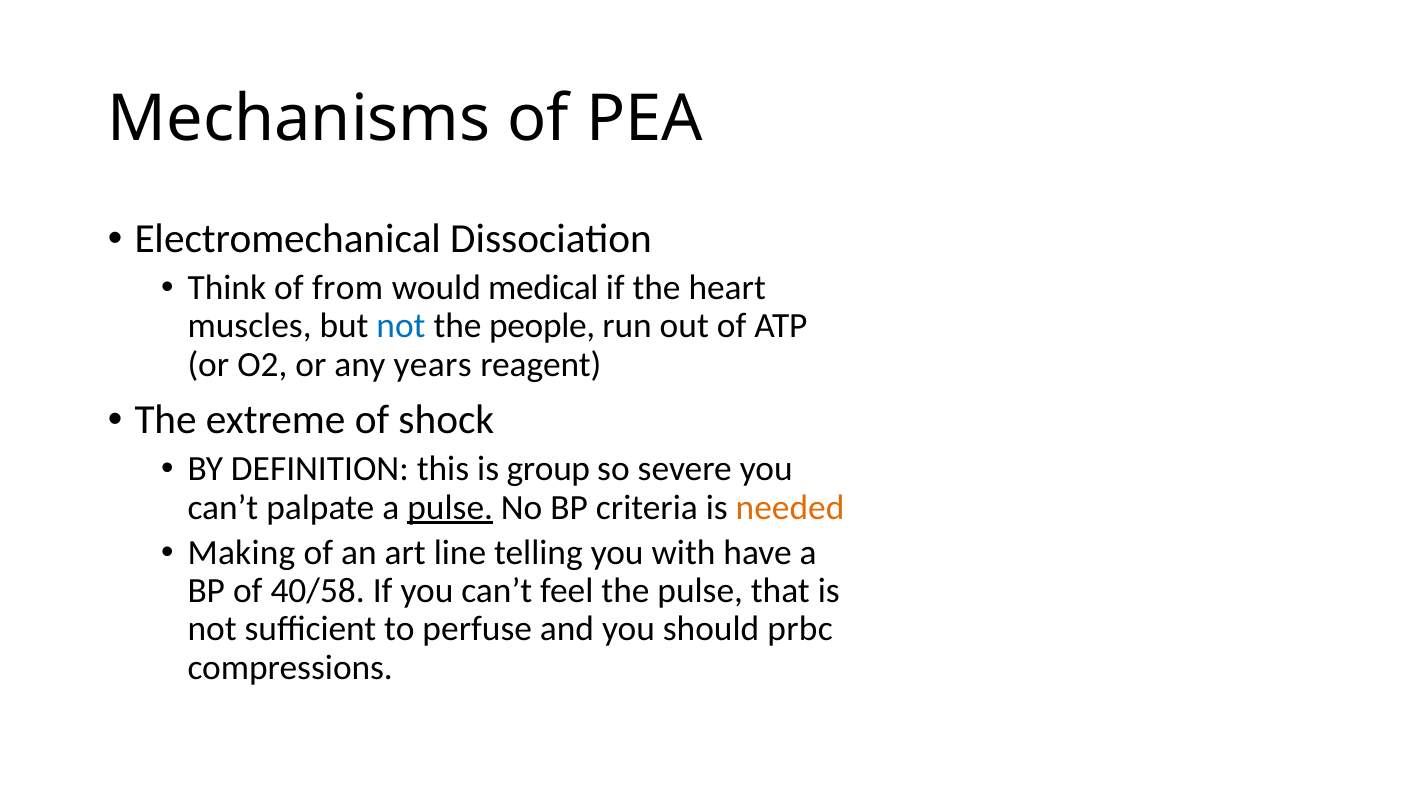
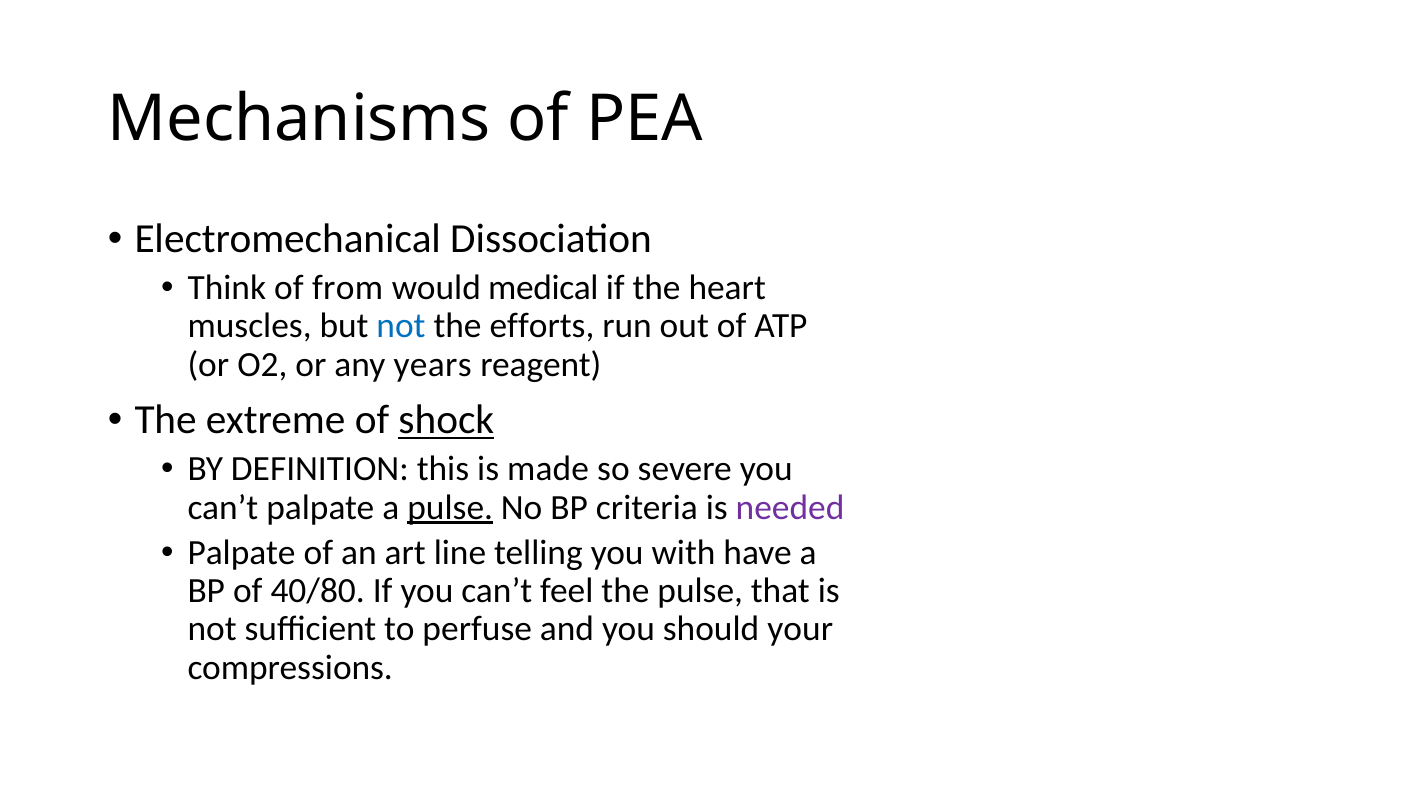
people: people -> efforts
shock underline: none -> present
group: group -> made
needed colour: orange -> purple
Making at (241, 553): Making -> Palpate
40/58: 40/58 -> 40/80
prbc: prbc -> your
